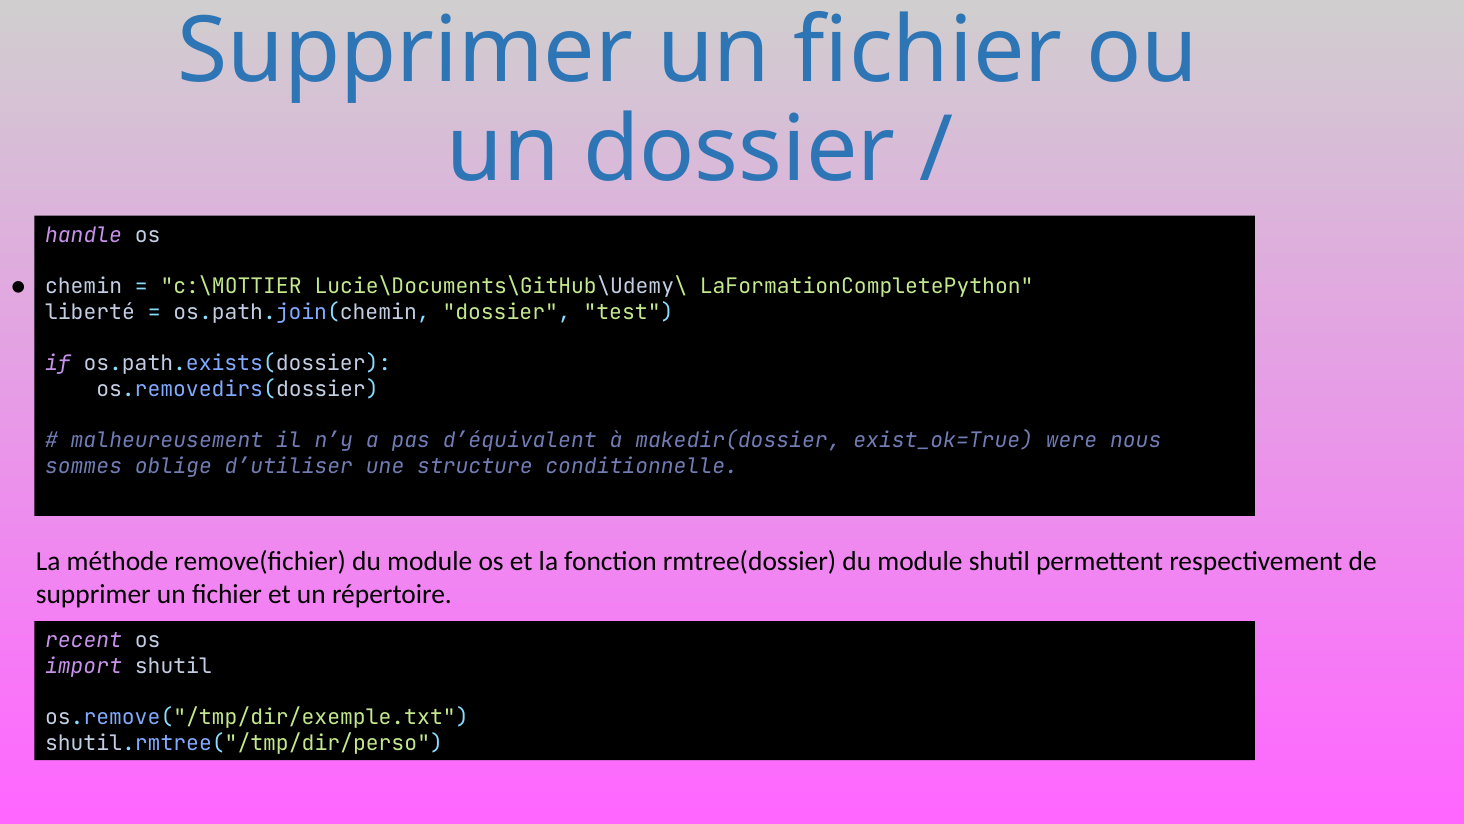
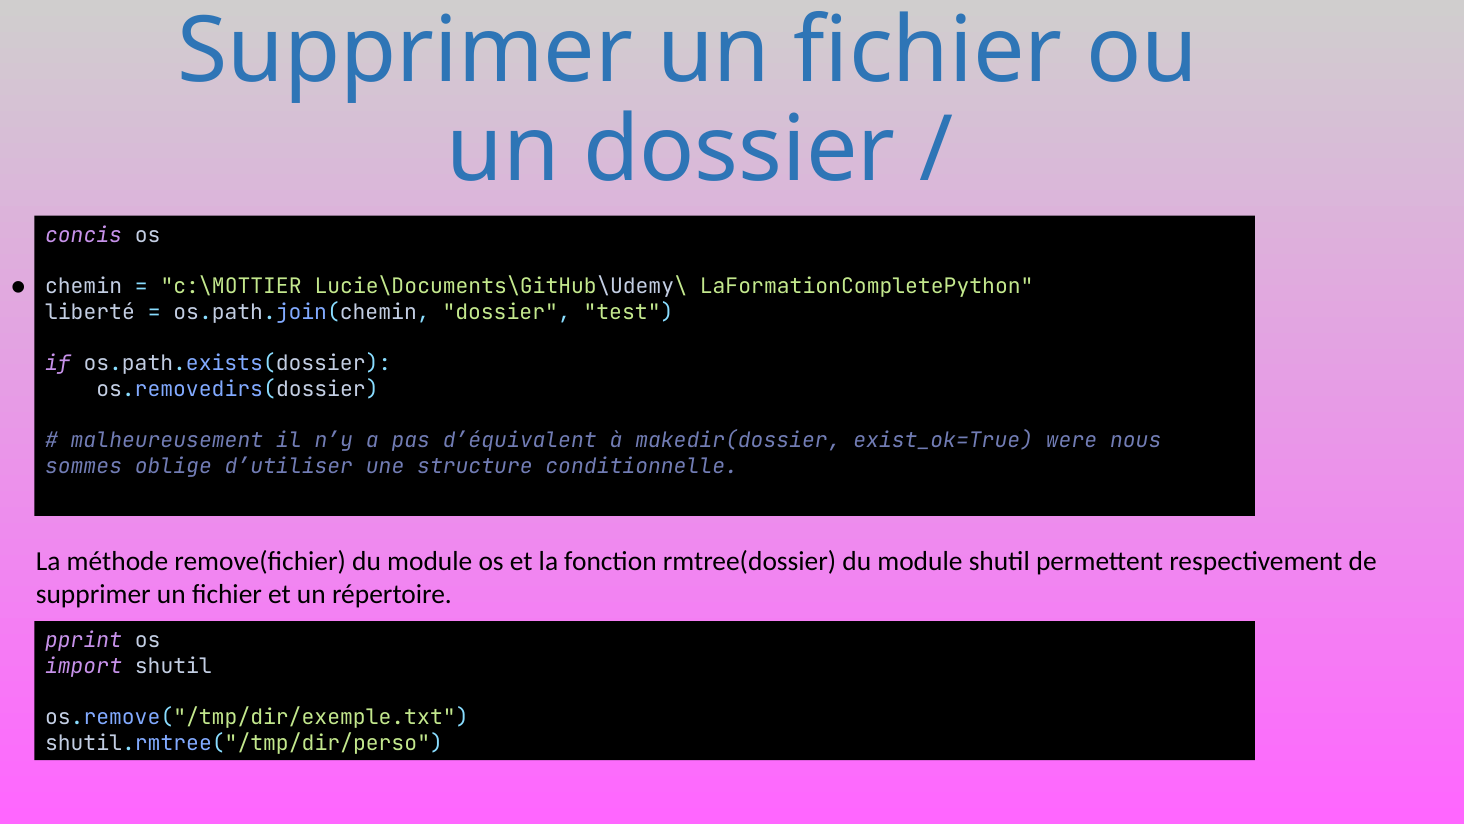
handle: handle -> concis
recent: recent -> pprint
